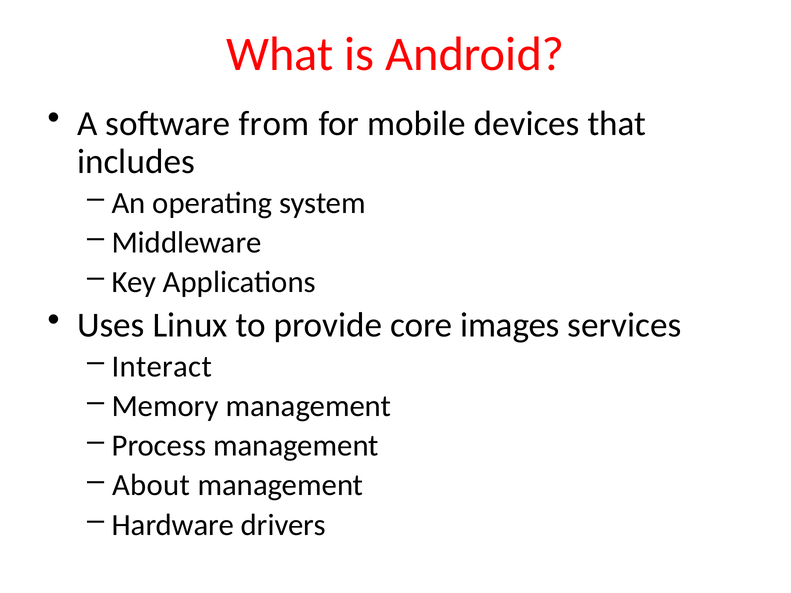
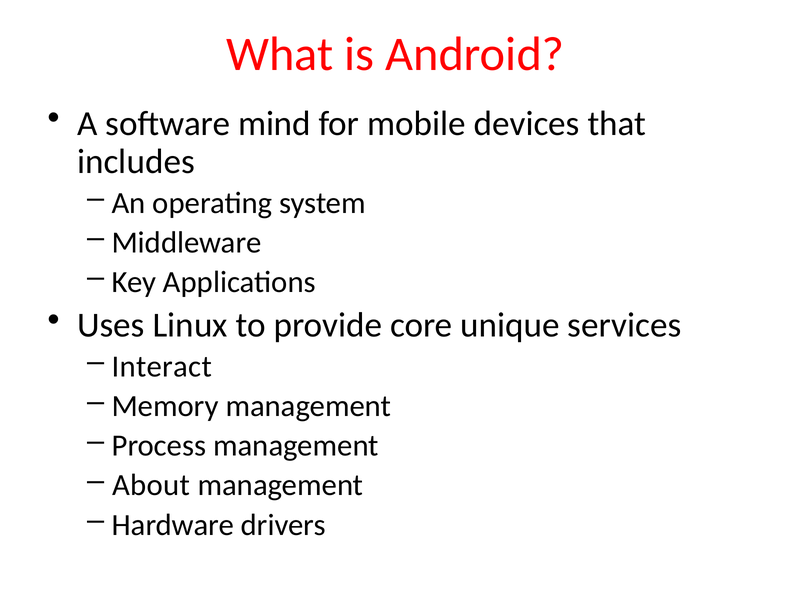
from: from -> mind
images: images -> unique
